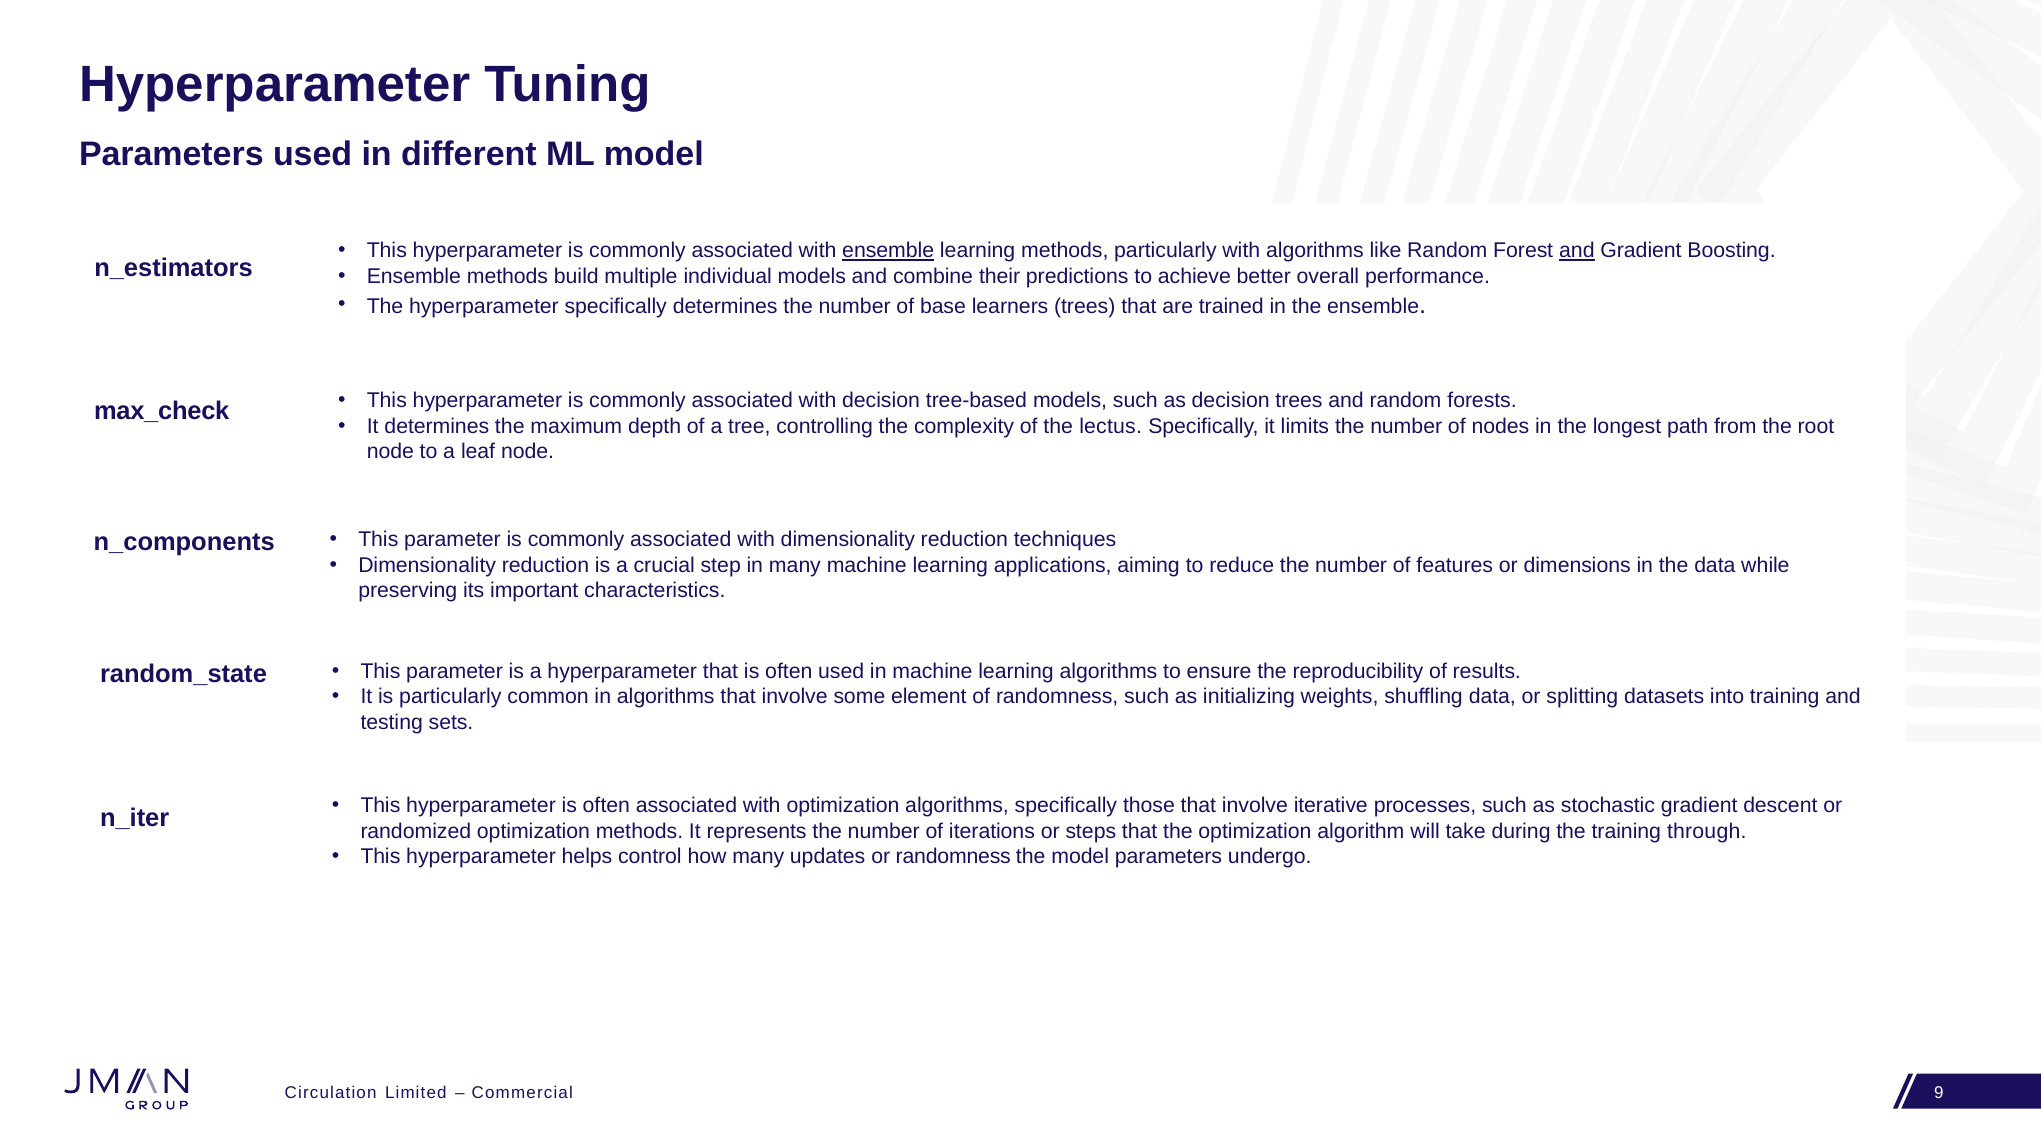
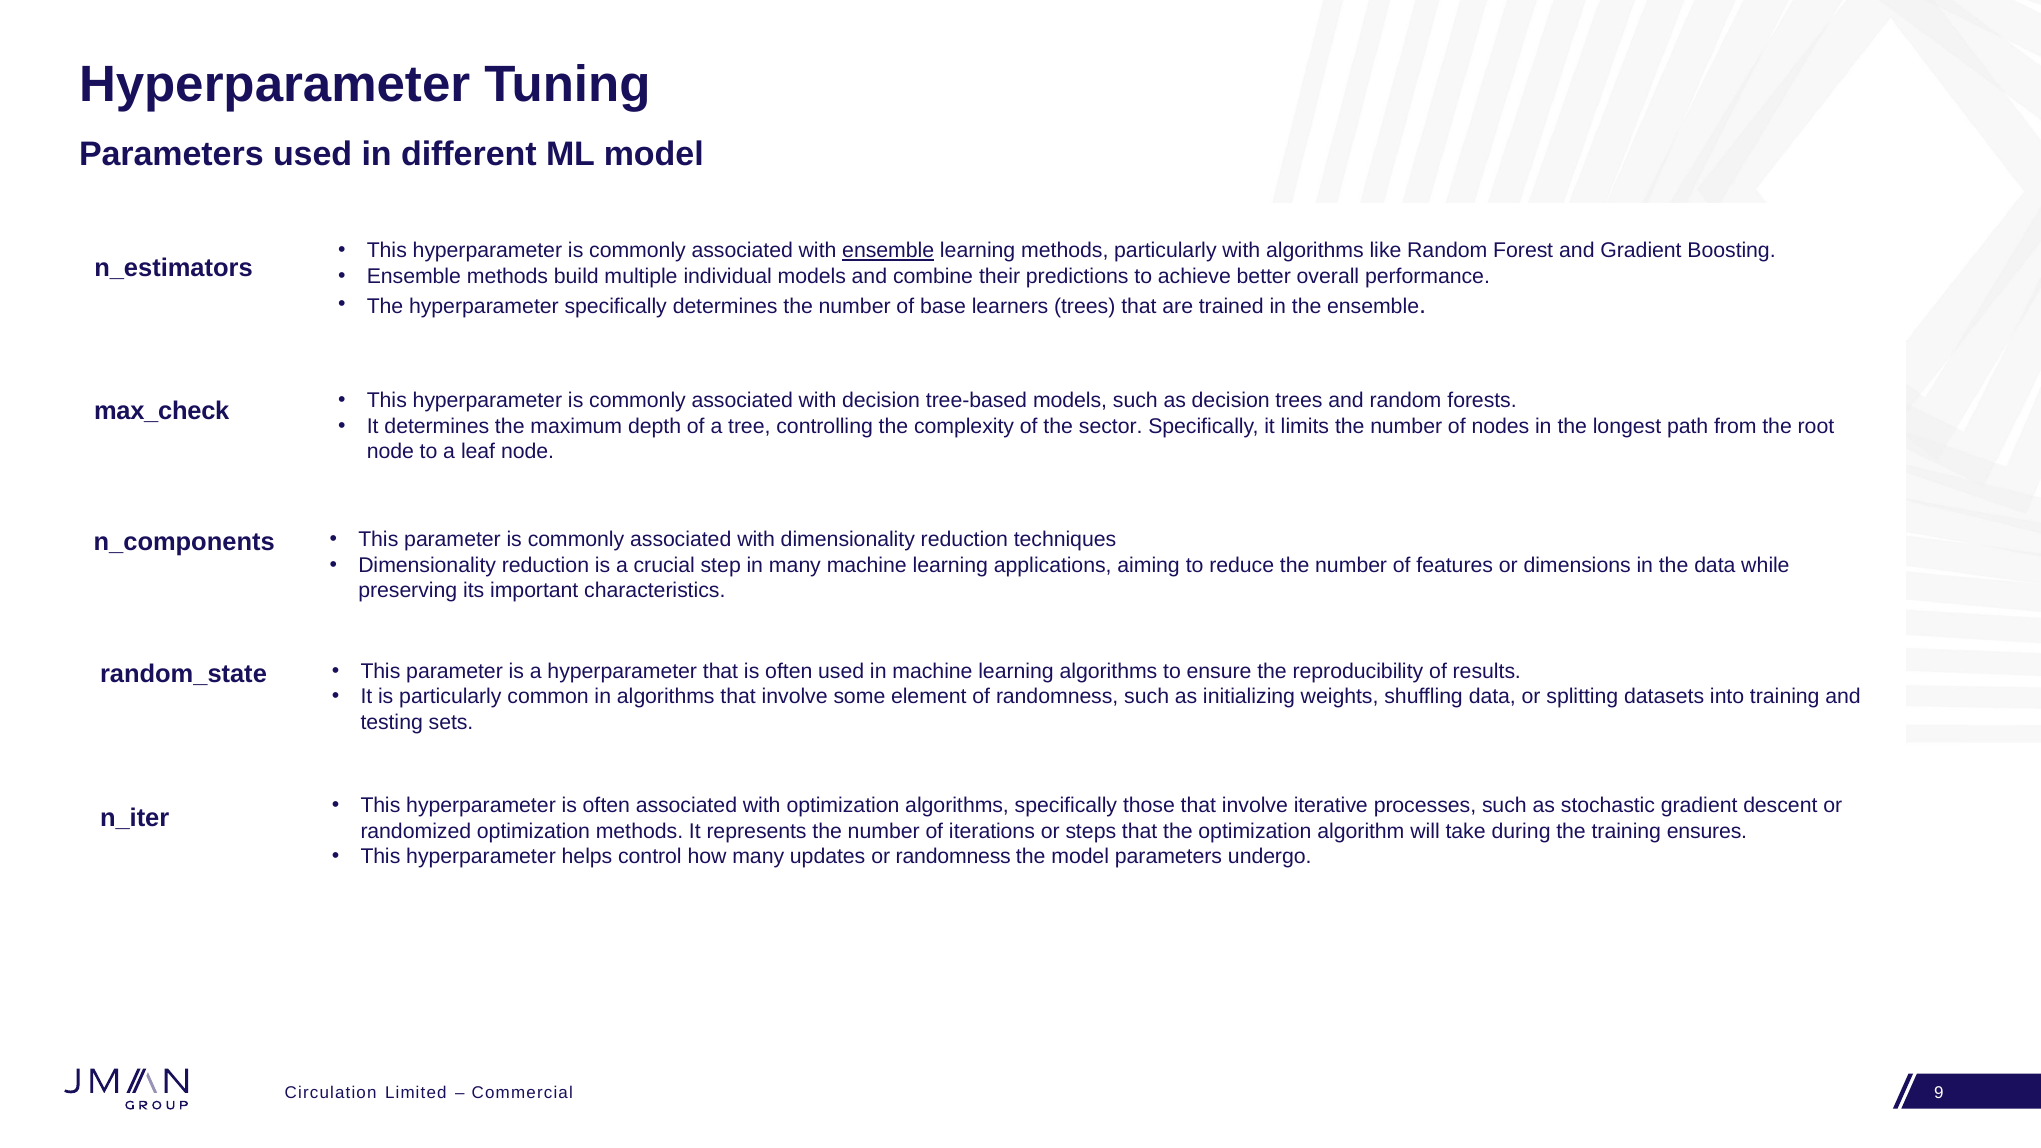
and at (1577, 251) underline: present -> none
lectus: lectus -> sector
through: through -> ensures
